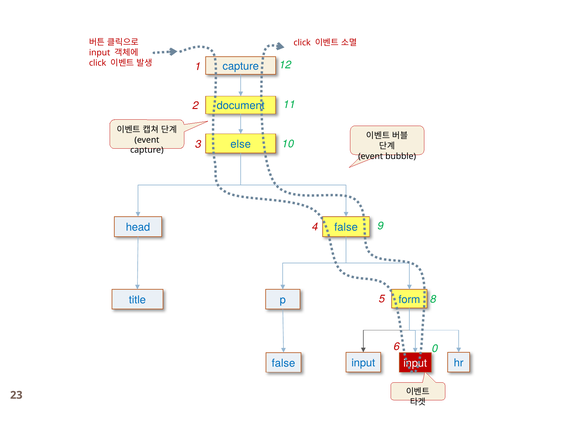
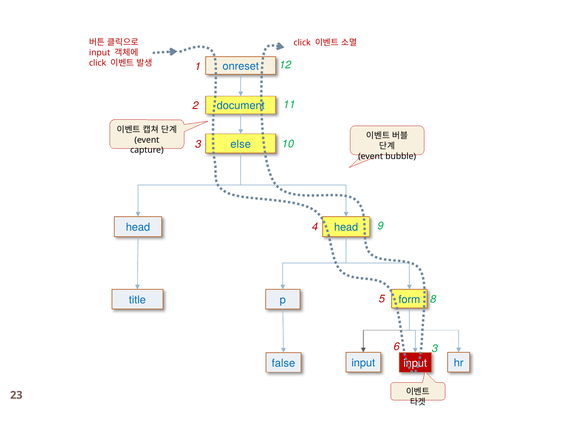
capture at (241, 66): capture -> onreset
head false: false -> head
6 0: 0 -> 3
